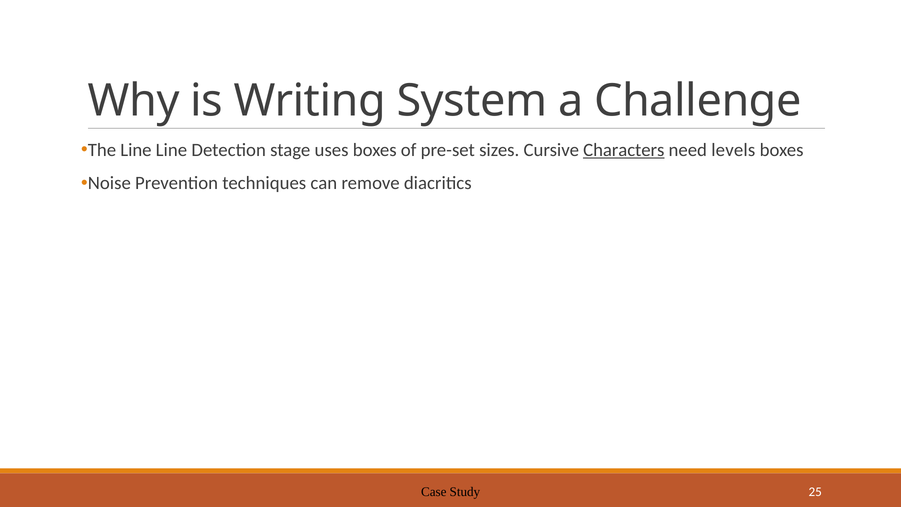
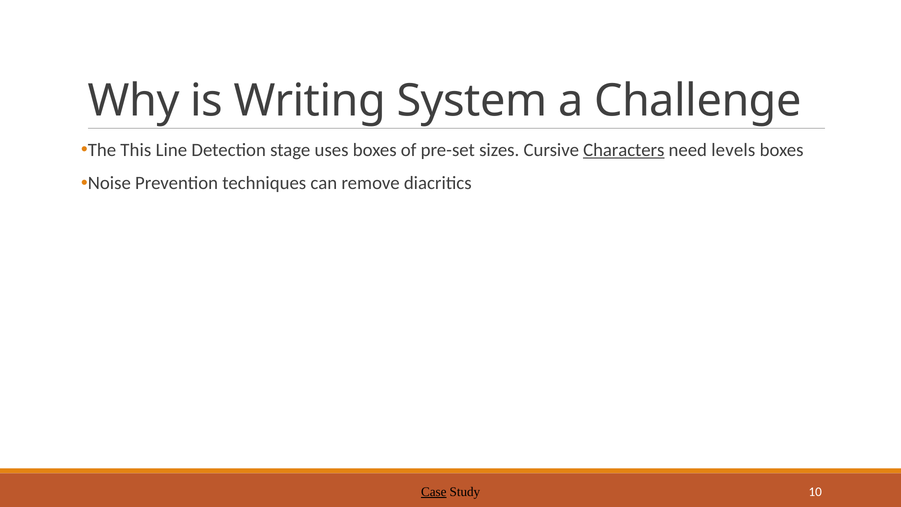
The Line: Line -> This
Case underline: none -> present
25: 25 -> 10
